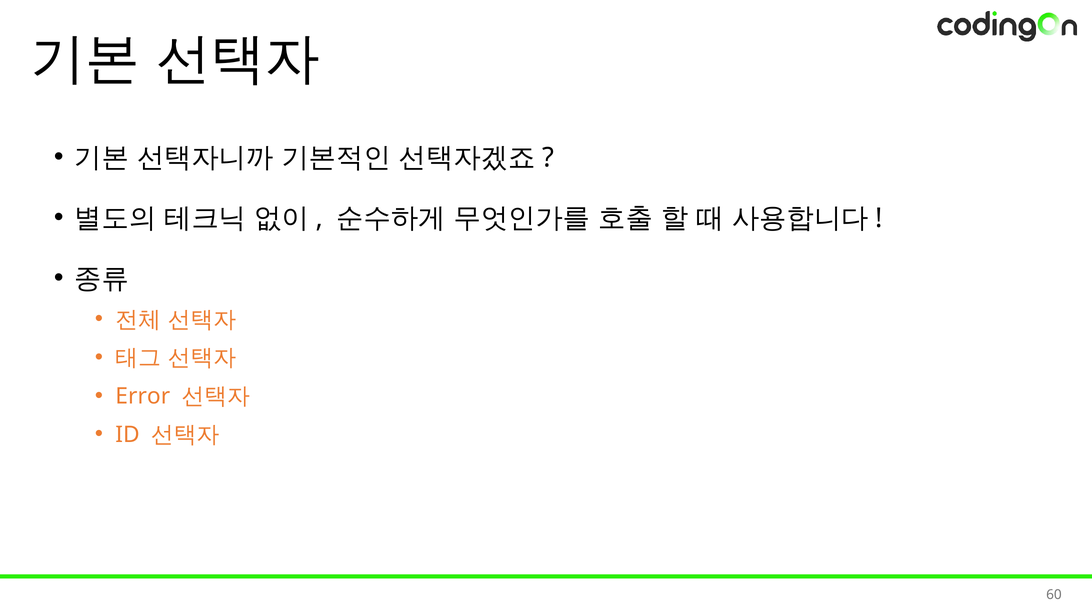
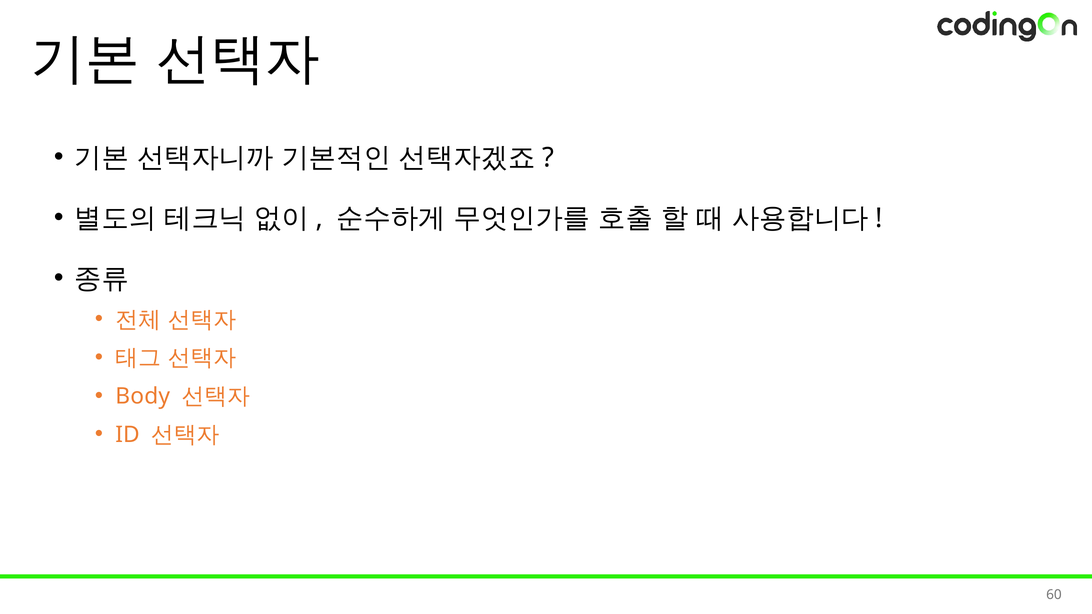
Error: Error -> Body
